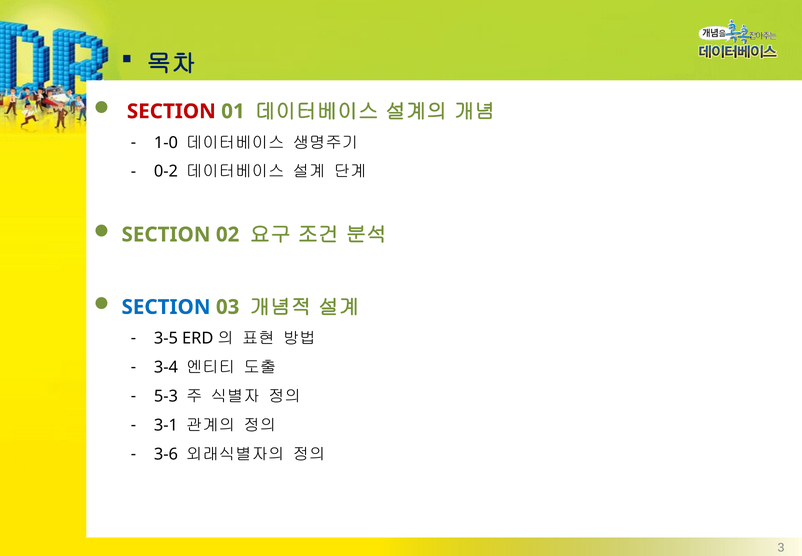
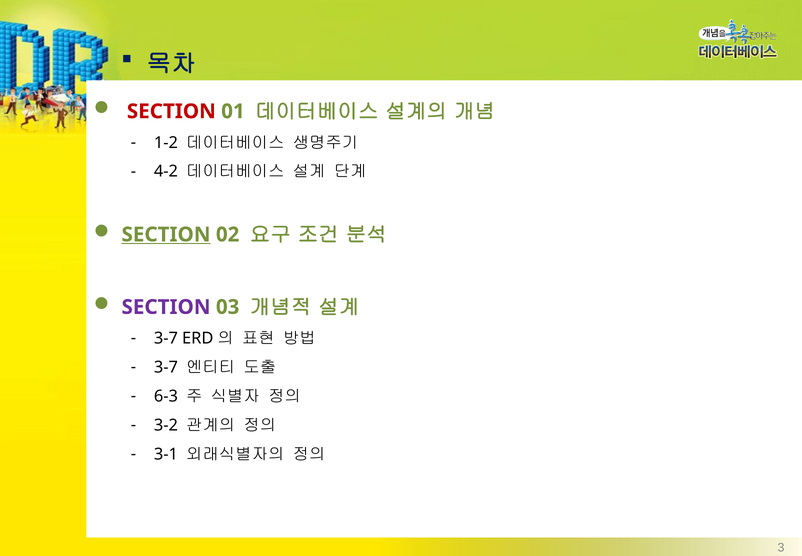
1-0: 1-0 -> 1-2
0-2: 0-2 -> 4-2
SECTION at (166, 234) underline: none -> present
SECTION at (166, 307) colour: blue -> purple
3-5 at (166, 338): 3-5 -> 3-7
3-4 at (166, 367): 3-4 -> 3-7
5-3: 5-3 -> 6-3
3-1: 3-1 -> 3-2
3-6: 3-6 -> 3-1
